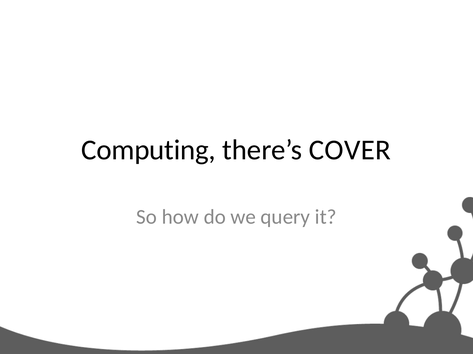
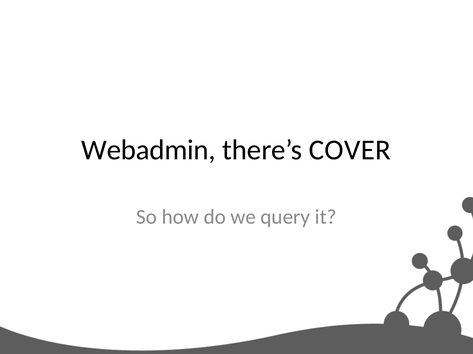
Computing: Computing -> Webadmin
